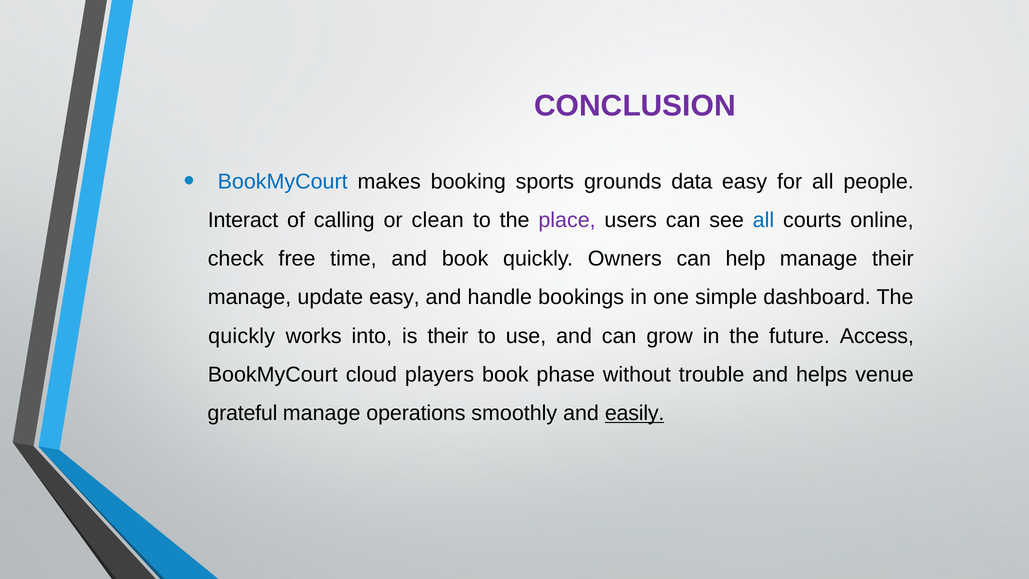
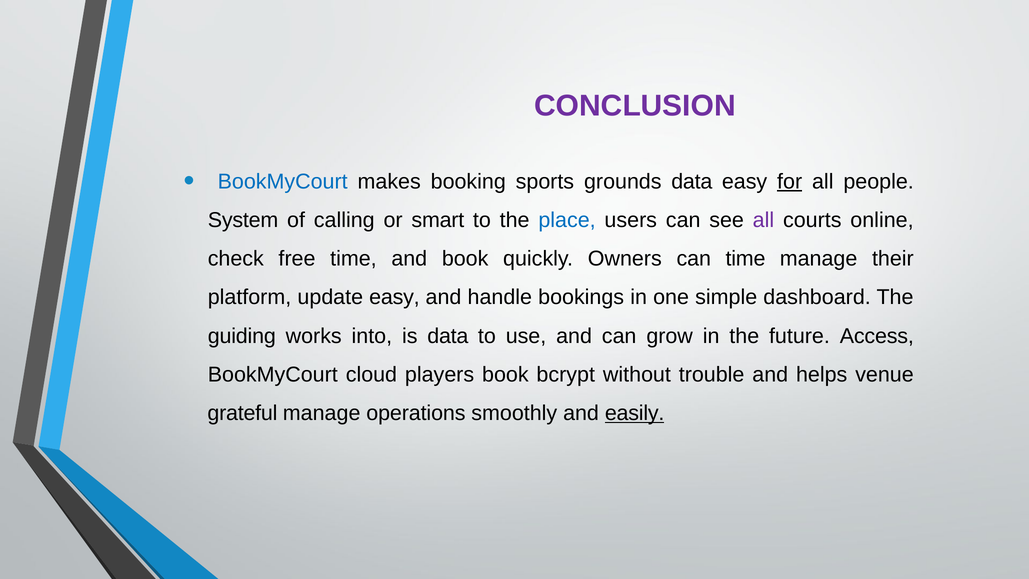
for underline: none -> present
Interact: Interact -> System
clean: clean -> smart
place colour: purple -> blue
all at (763, 220) colour: blue -> purple
can help: help -> time
manage at (250, 297): manage -> platform
quickly at (242, 336): quickly -> guiding
is their: their -> data
phase: phase -> bcrypt
